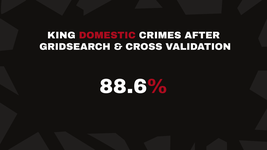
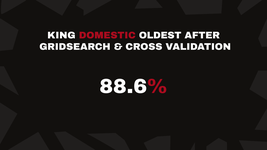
CRIMES: CRIMES -> OLDEST
